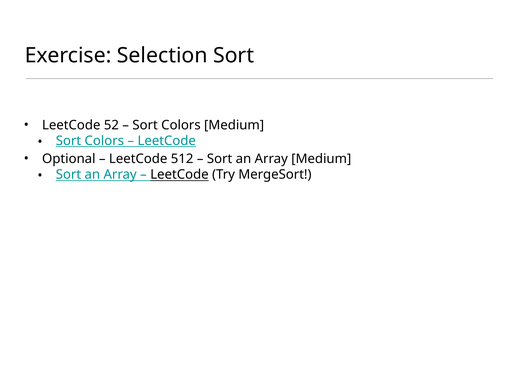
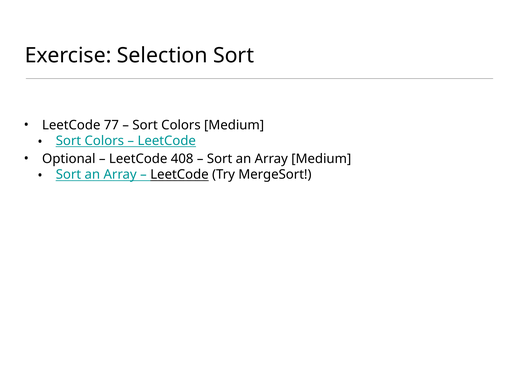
52: 52 -> 77
512: 512 -> 408
